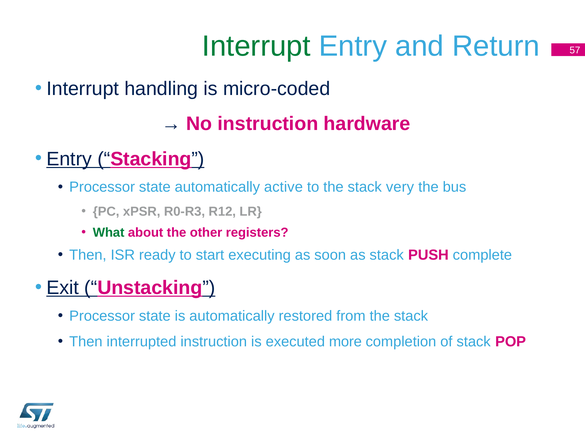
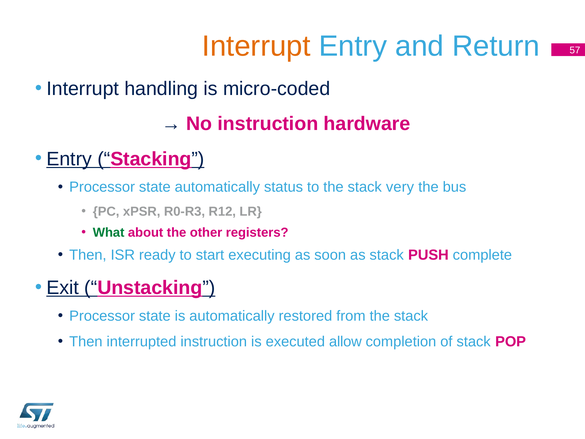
Interrupt at (256, 46) colour: green -> orange
active: active -> status
more: more -> allow
